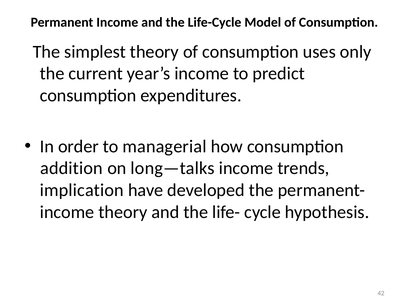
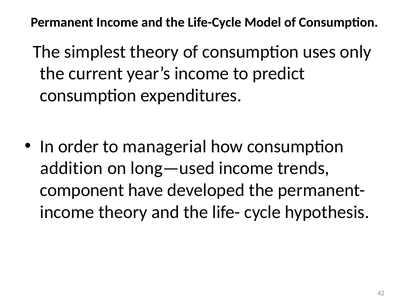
long—talks: long—talks -> long—used
implication: implication -> component
